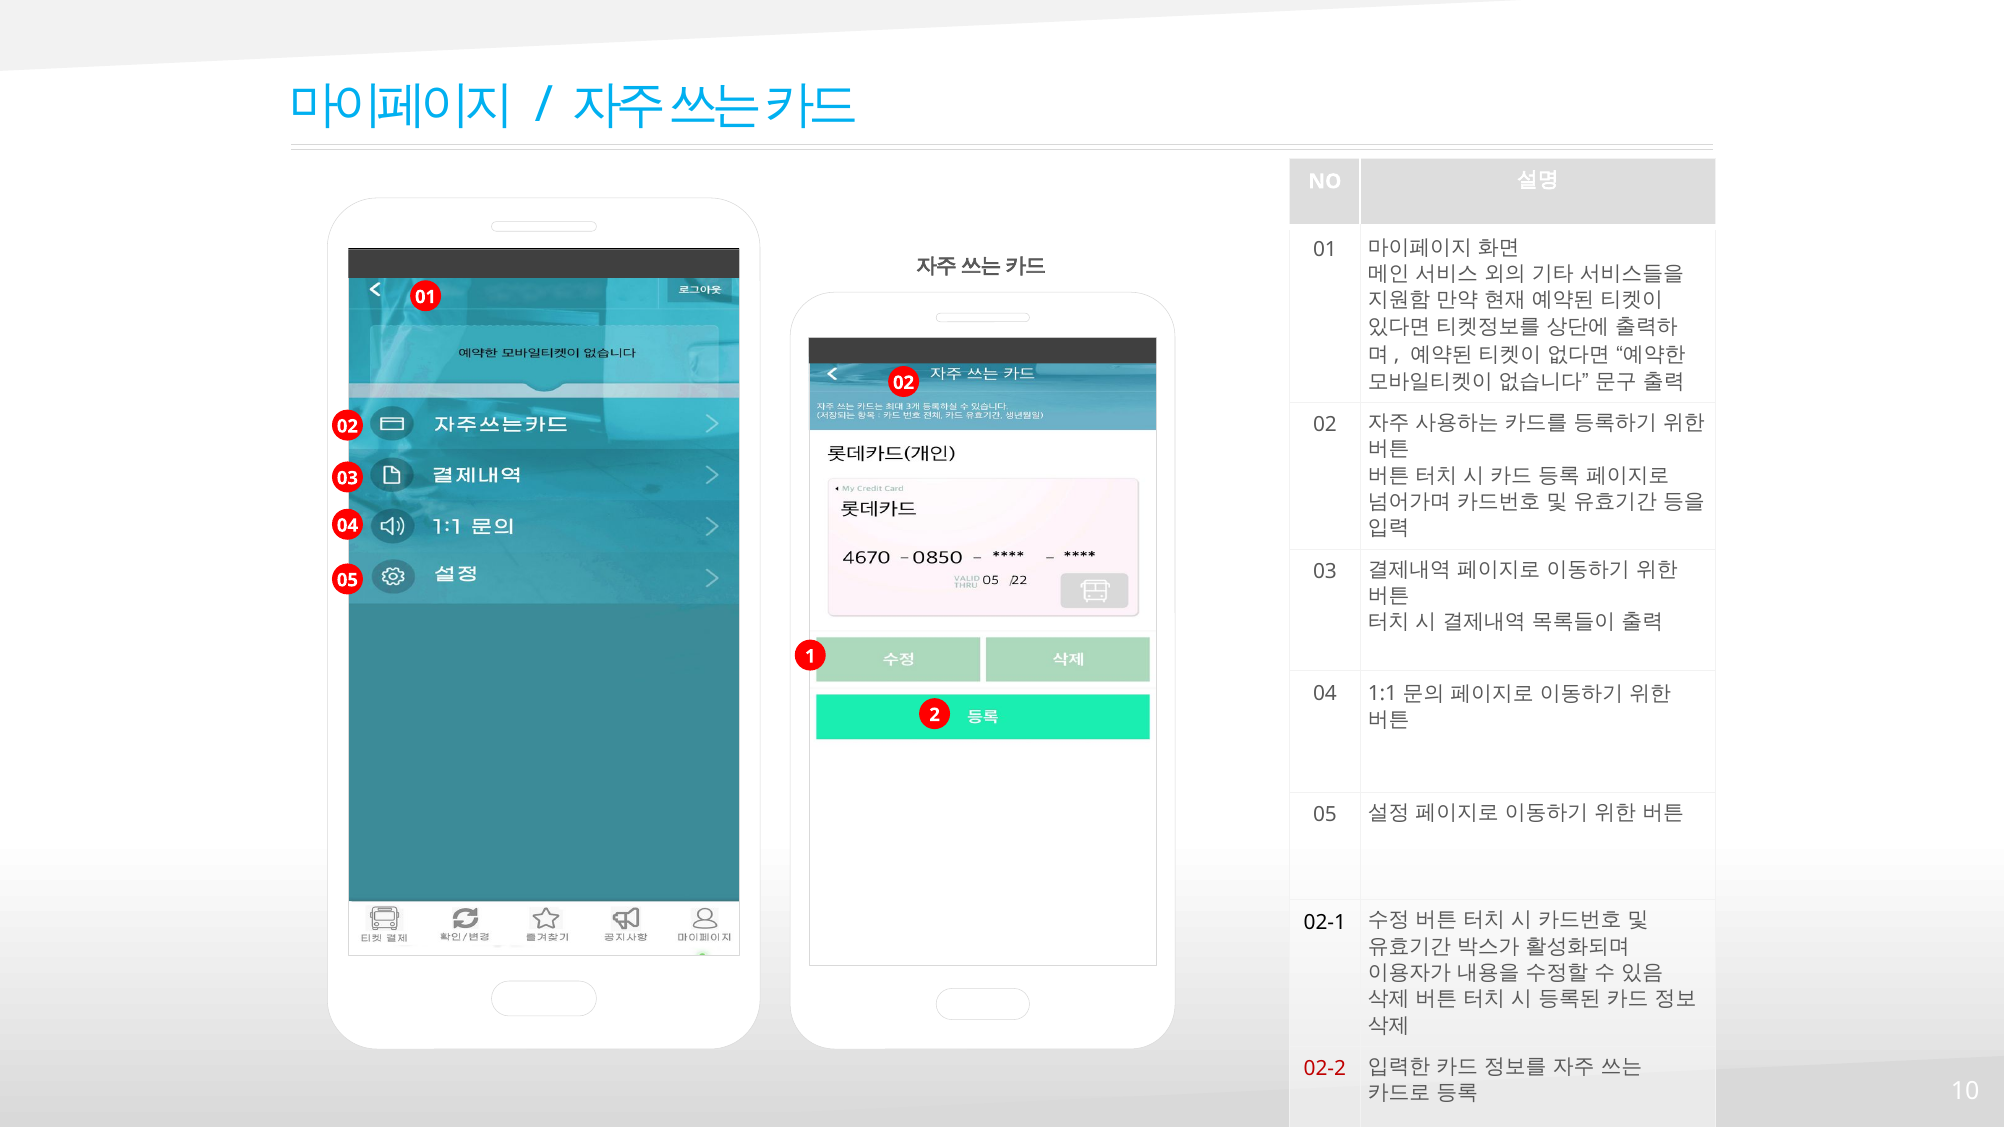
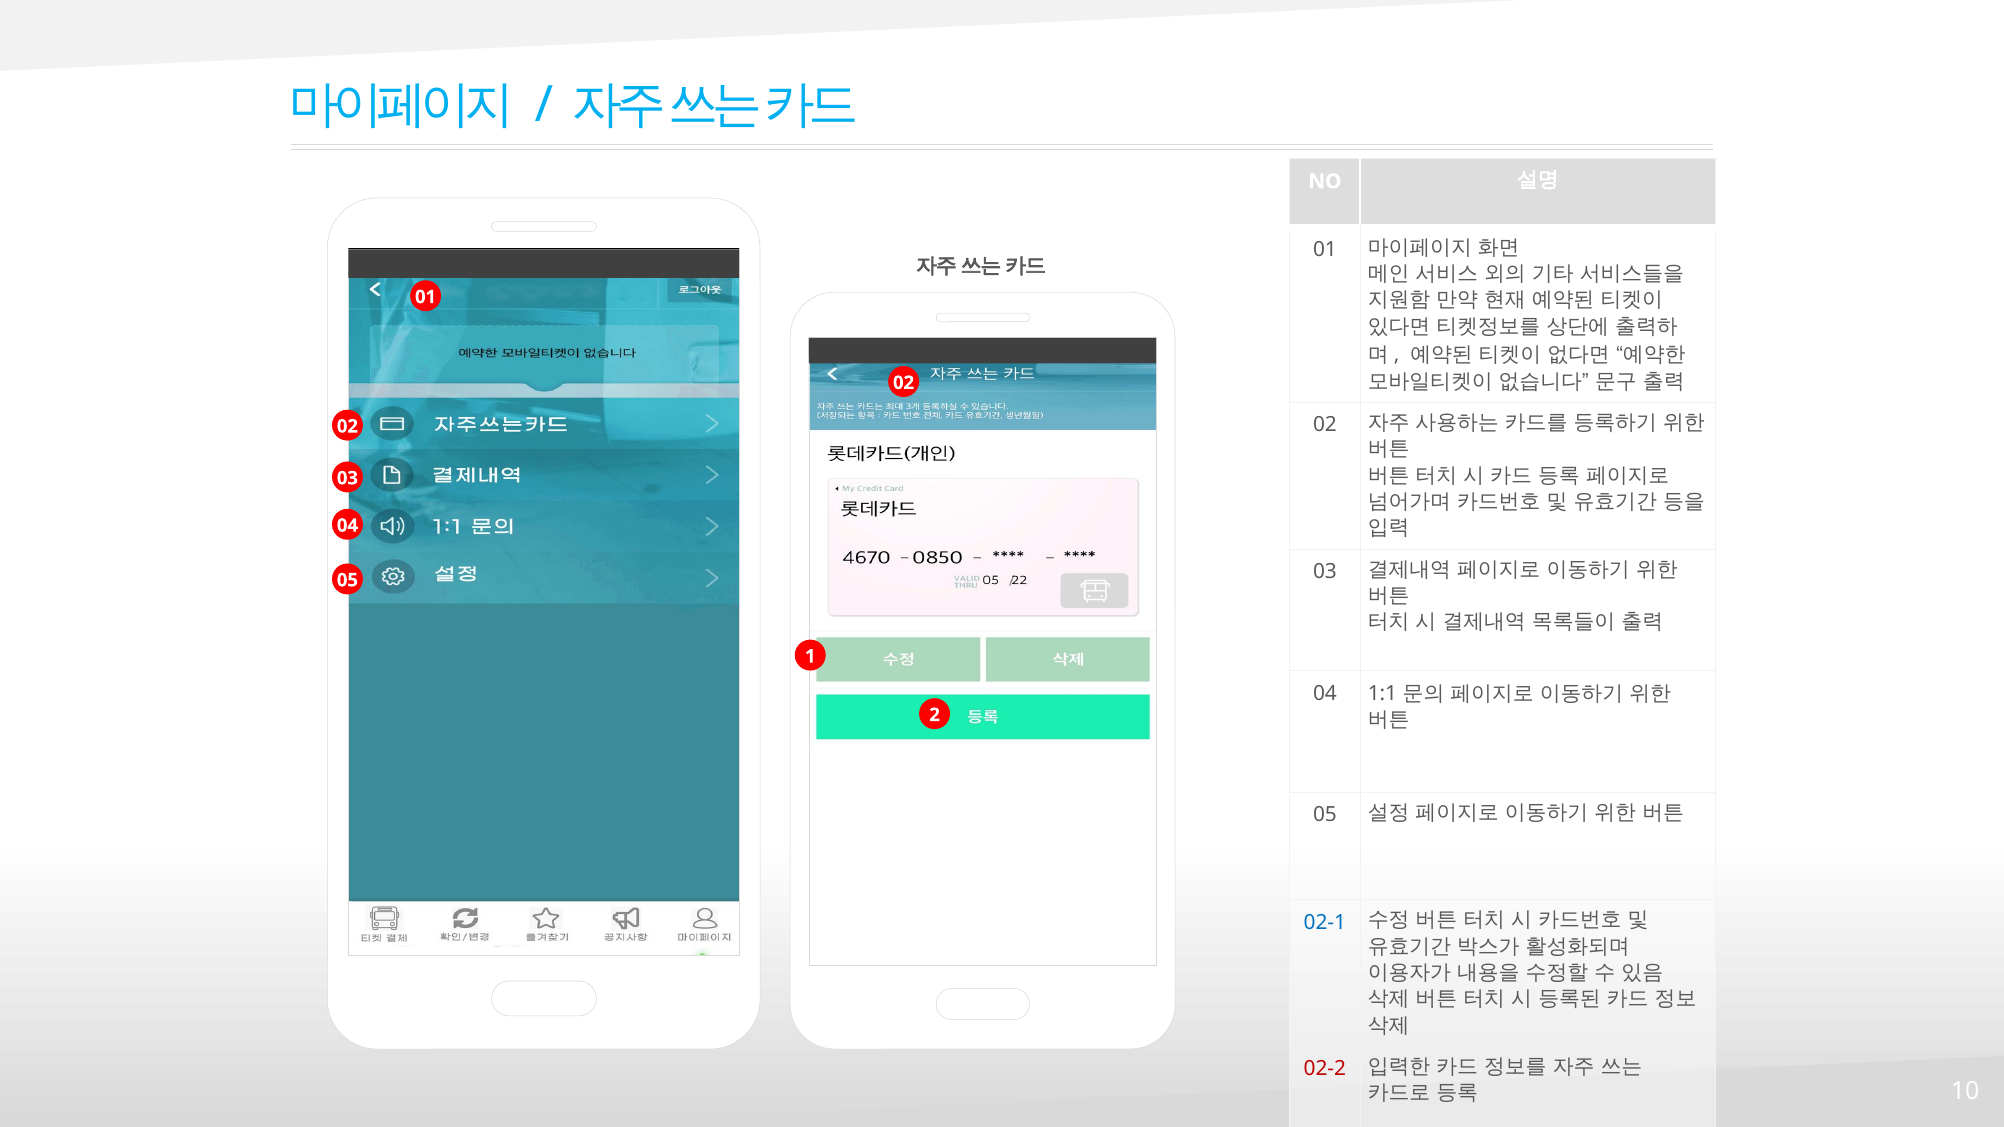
02-1 colour: black -> blue
